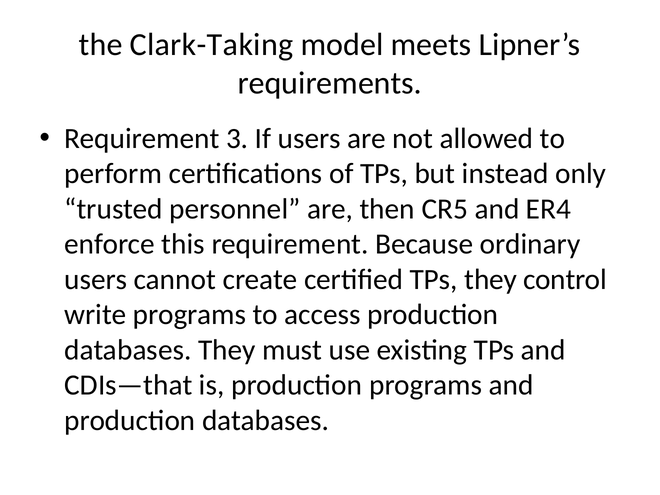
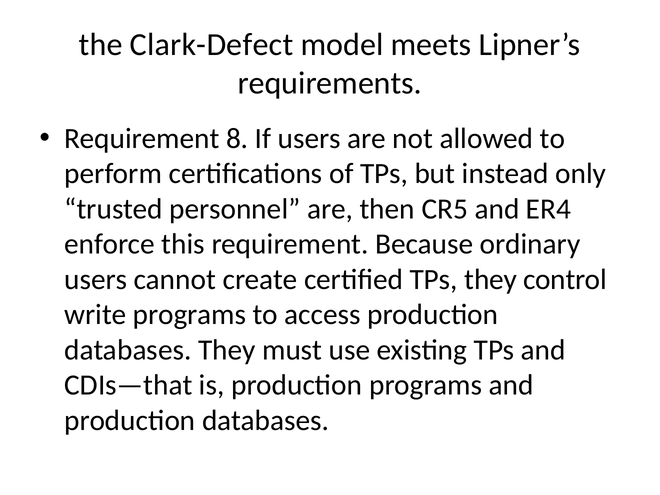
Clark-Taking: Clark-Taking -> Clark-Defect
3: 3 -> 8
